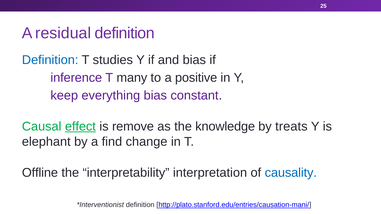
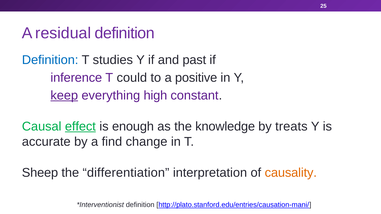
and bias: bias -> past
many: many -> could
keep underline: none -> present
everything bias: bias -> high
remove: remove -> enough
elephant: elephant -> accurate
Offline: Offline -> Sheep
interpretability: interpretability -> differentiation
causality colour: blue -> orange
